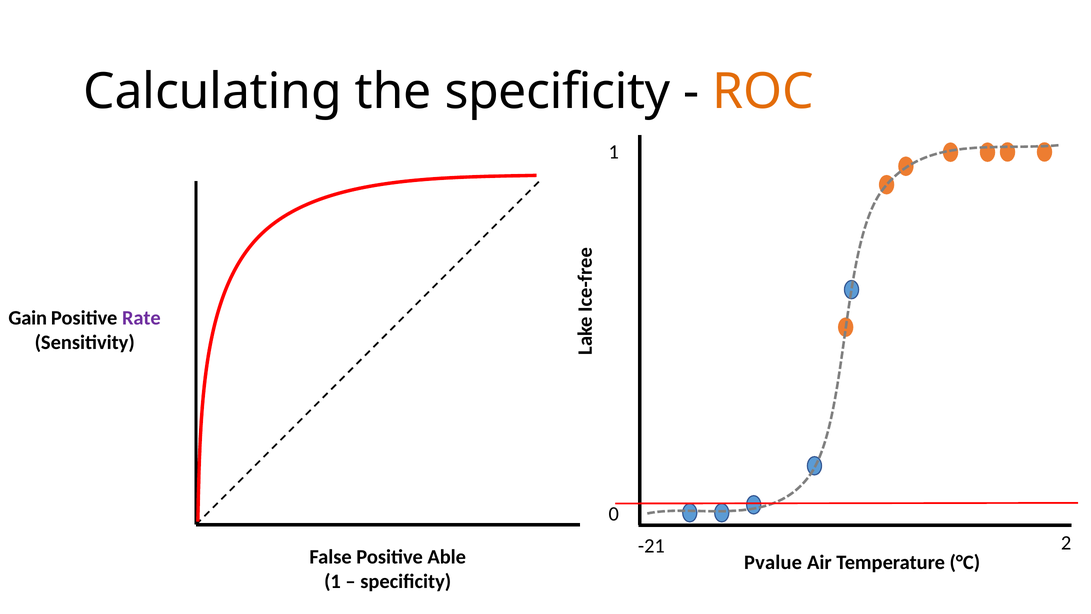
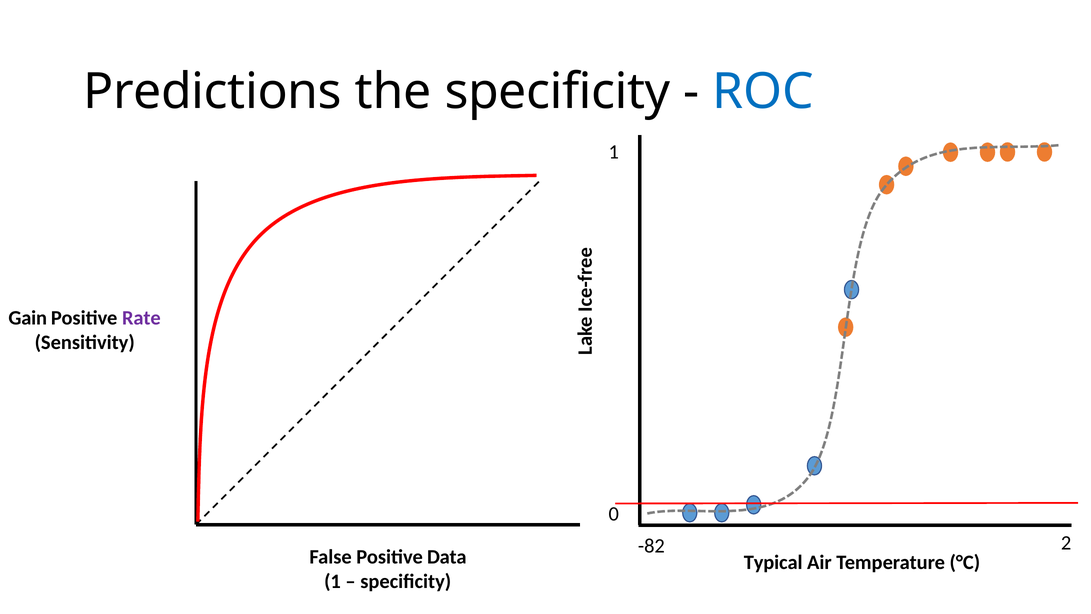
Calculating: Calculating -> Predictions
ROC colour: orange -> blue
-21: -21 -> -82
Able: Able -> Data
Pvalue: Pvalue -> Typical
